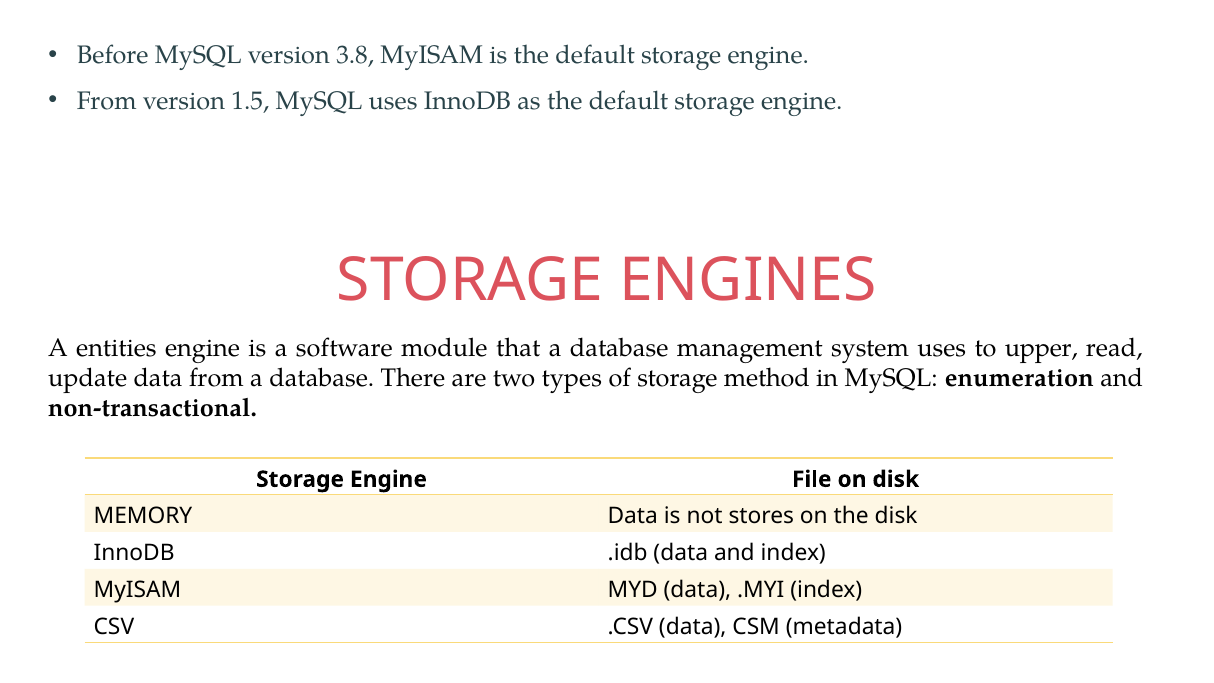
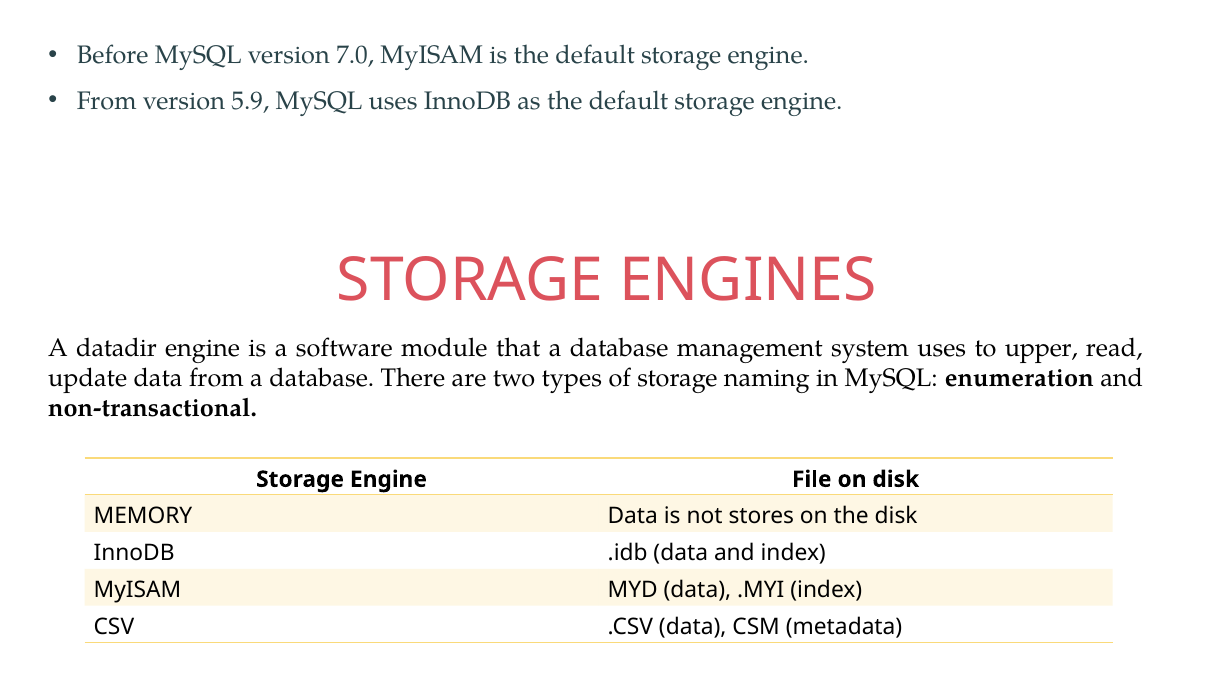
3.8: 3.8 -> 7.0
1.5: 1.5 -> 5.9
entities: entities -> datadir
method: method -> naming
